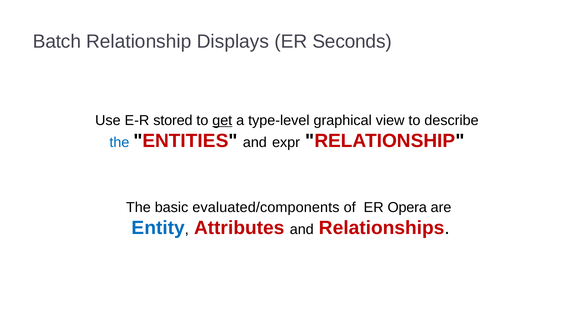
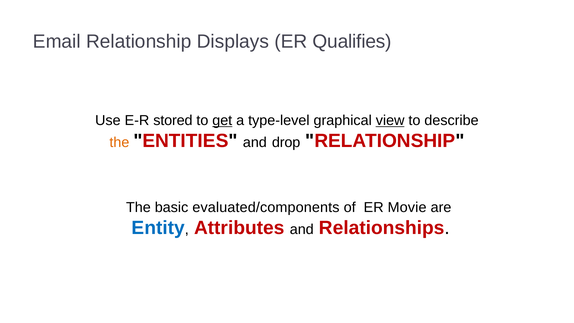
Batch: Batch -> Email
Seconds: Seconds -> Qualifies
view underline: none -> present
the at (119, 142) colour: blue -> orange
expr: expr -> drop
Opera: Opera -> Movie
